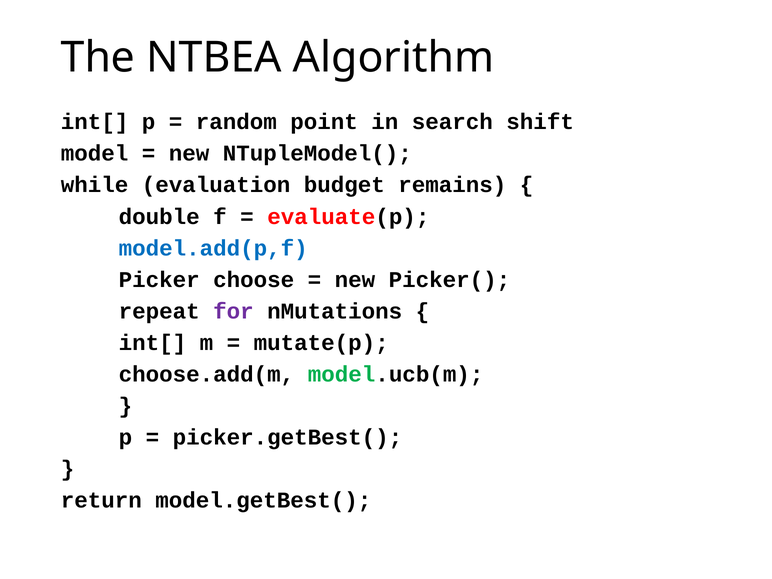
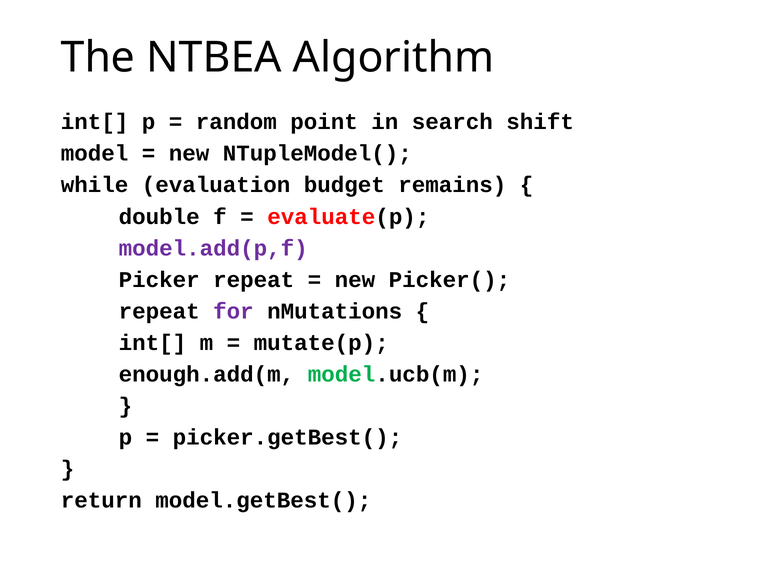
model.add(p,f colour: blue -> purple
Picker choose: choose -> repeat
choose.add(m: choose.add(m -> enough.add(m
